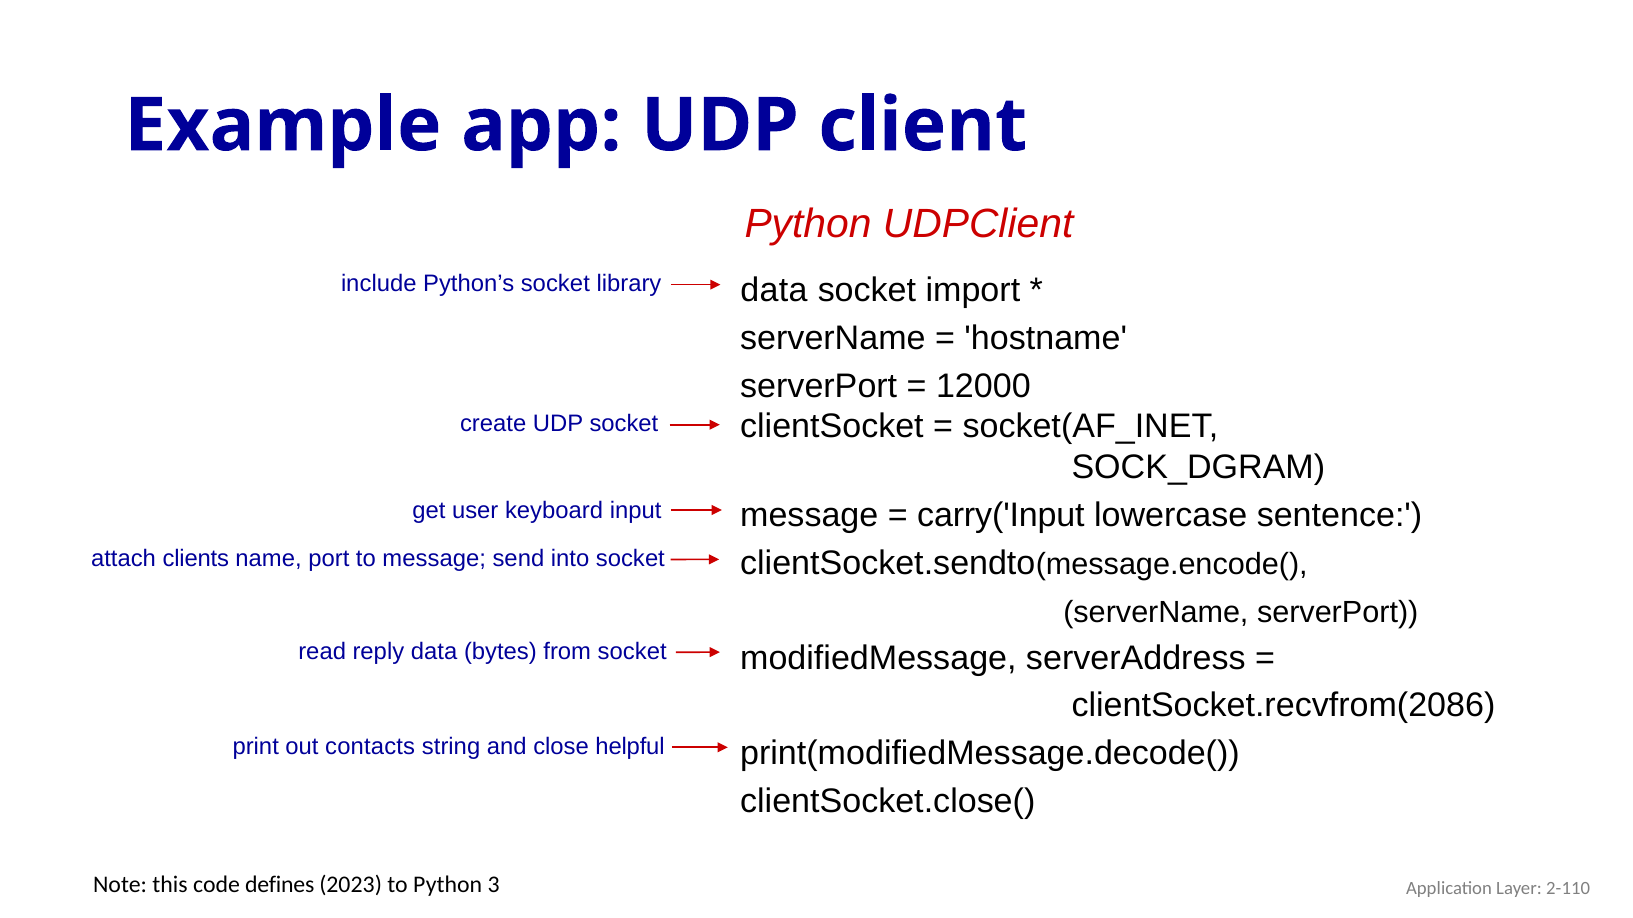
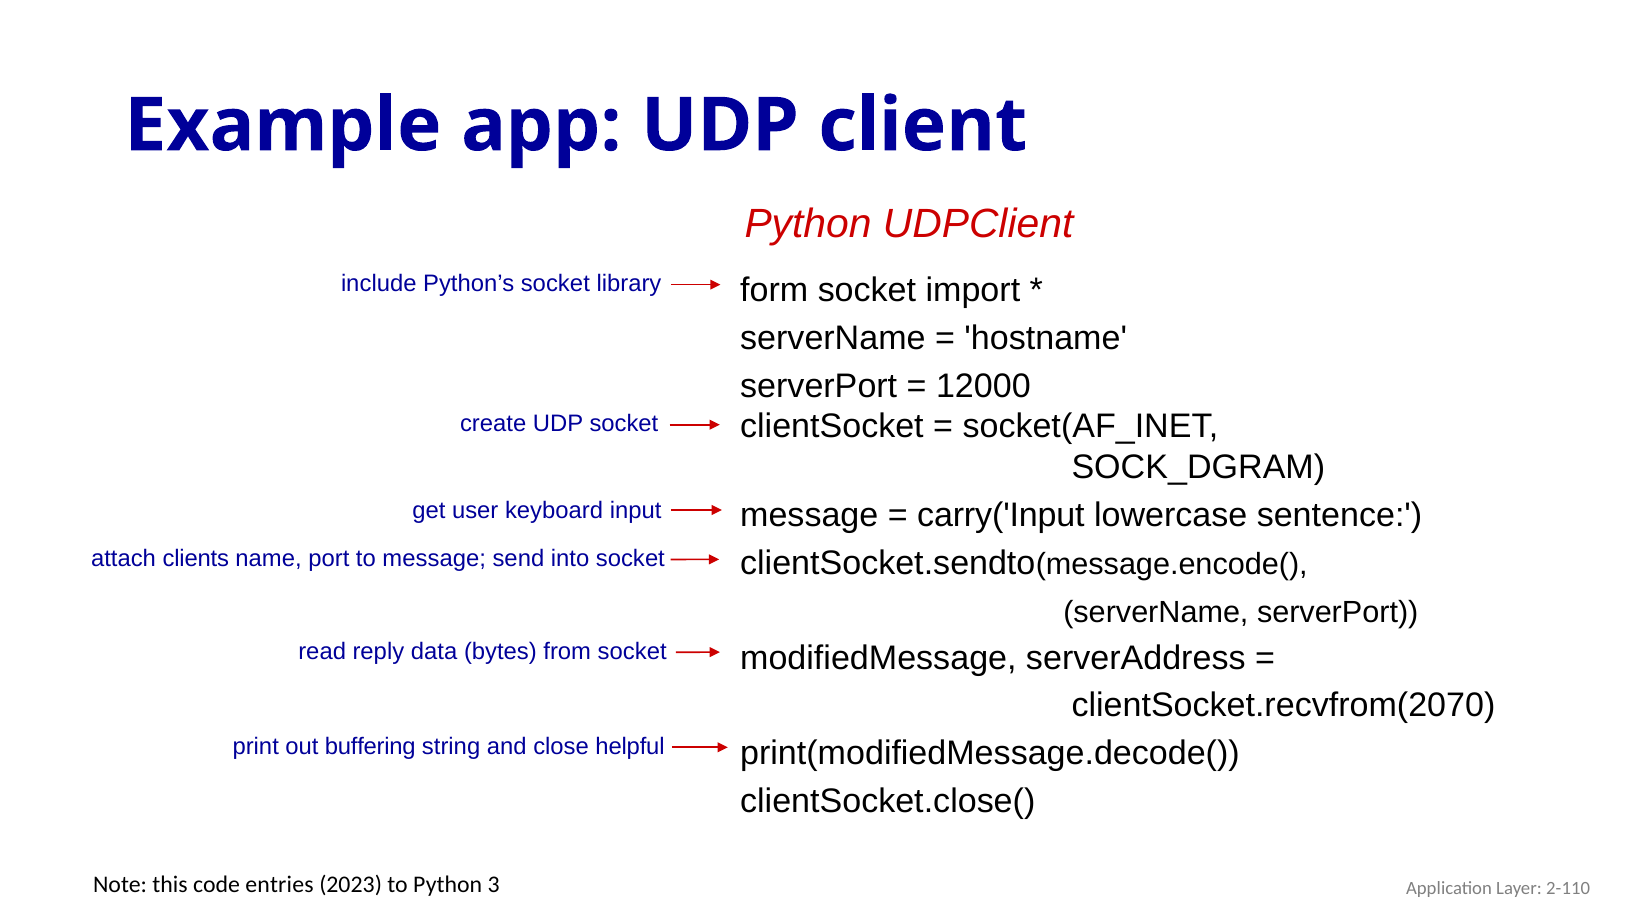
data at (774, 291): data -> form
clientSocket.recvfrom(2086: clientSocket.recvfrom(2086 -> clientSocket.recvfrom(2070
contacts: contacts -> buffering
defines: defines -> entries
